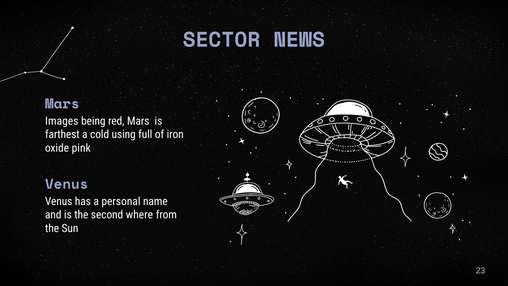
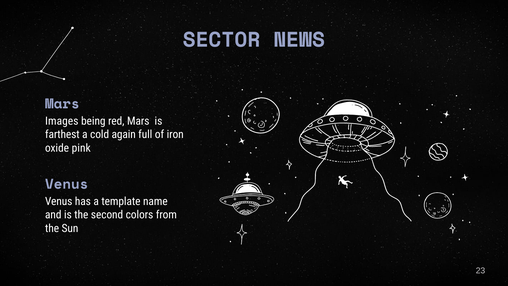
using: using -> again
personal: personal -> template
where: where -> colors
